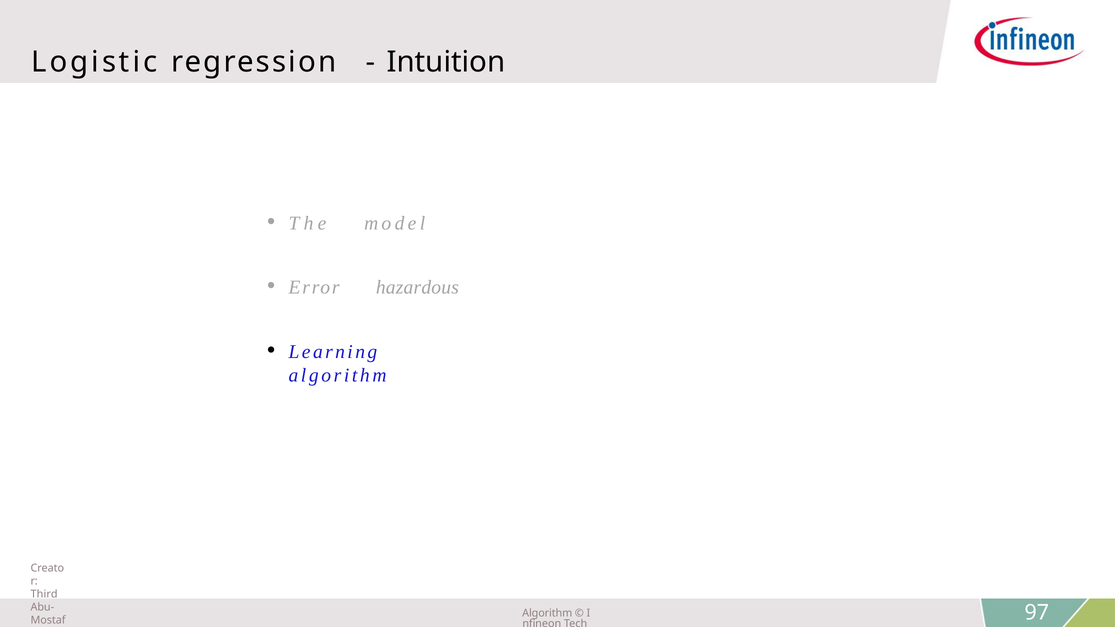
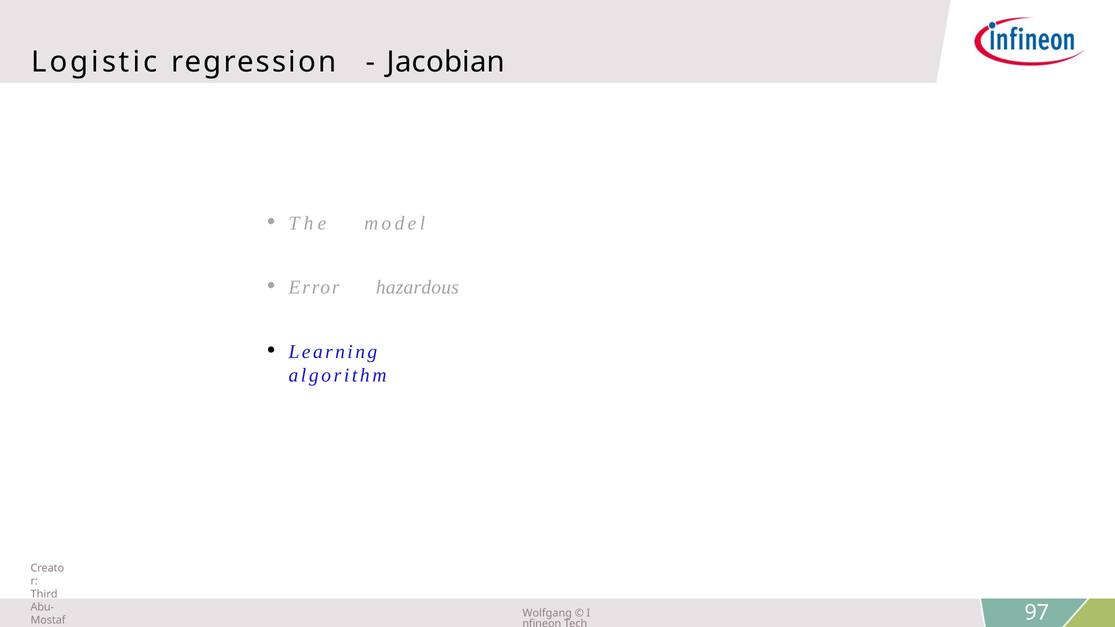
Intuition: Intuition -> Jacobian
Algorithm at (547, 613): Algorithm -> Wolfgang
